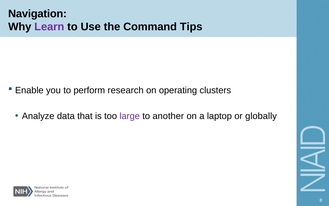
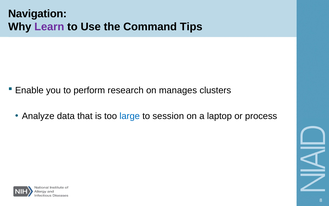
operating: operating -> manages
large colour: purple -> blue
another: another -> session
globally: globally -> process
